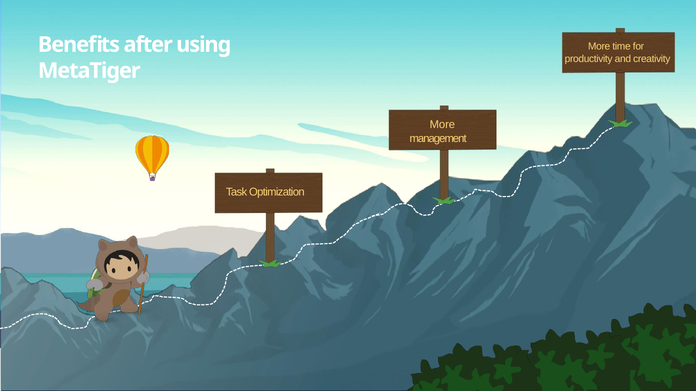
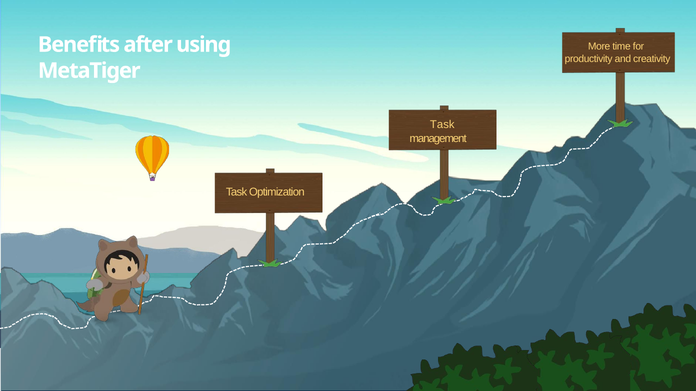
More at (442, 125): More -> Task
